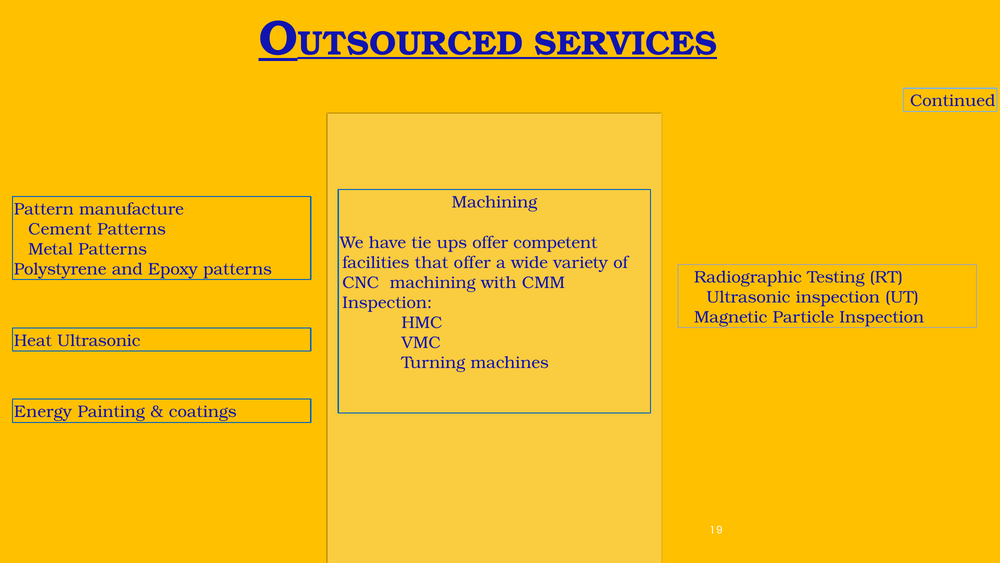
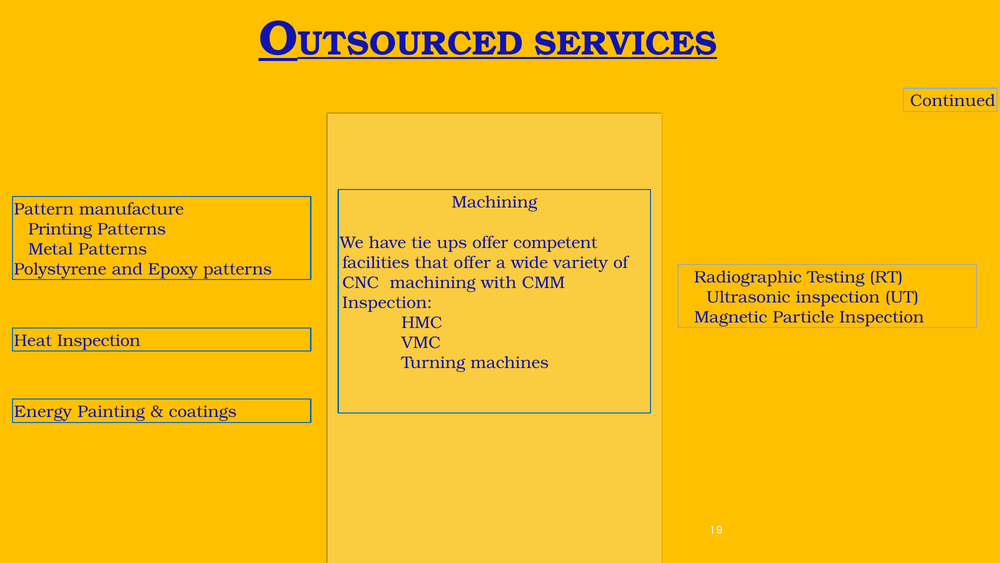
Cement: Cement -> Printing
Heat Ultrasonic: Ultrasonic -> Inspection
